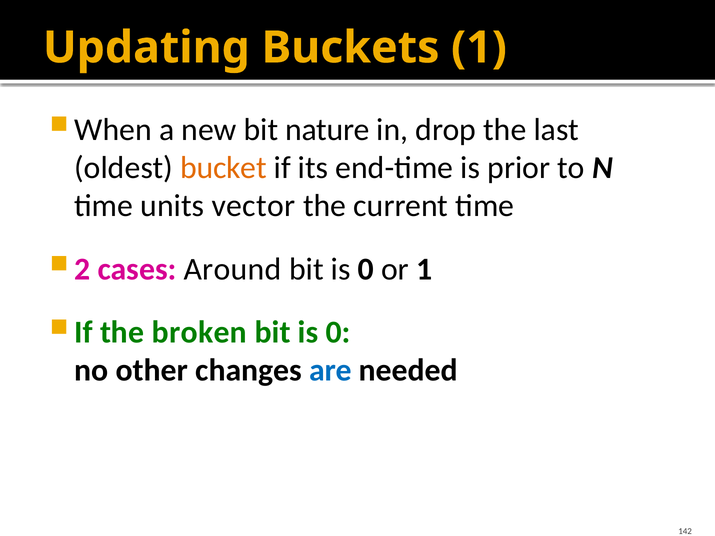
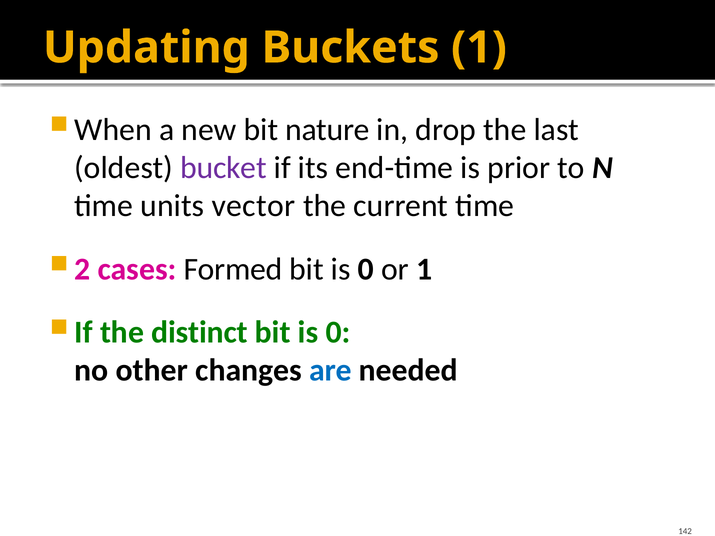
bucket colour: orange -> purple
Around: Around -> Formed
broken: broken -> distinct
